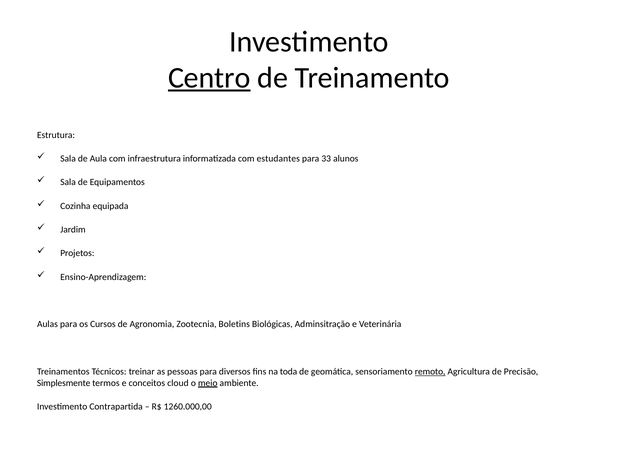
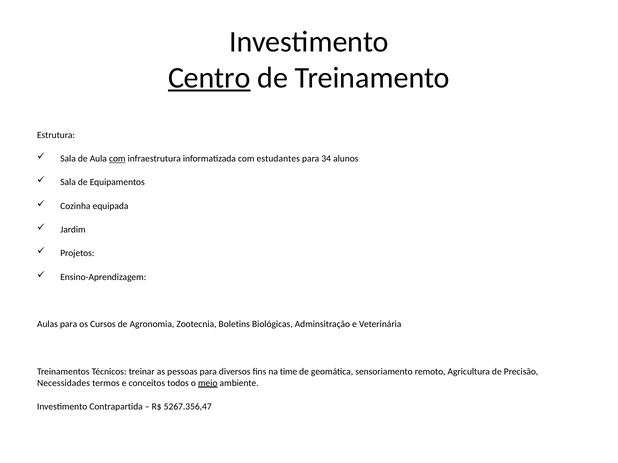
com at (117, 159) underline: none -> present
33: 33 -> 34
toda: toda -> time
remoto underline: present -> none
Simplesmente: Simplesmente -> Necessidades
cloud: cloud -> todos
1260.000,00: 1260.000,00 -> 5267.356,47
